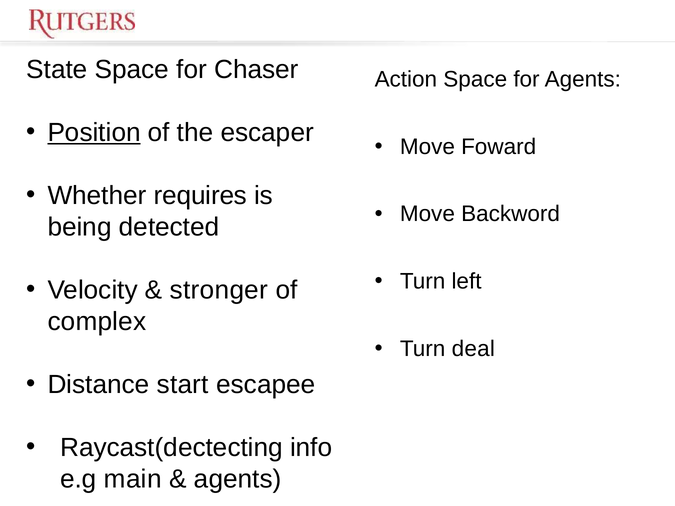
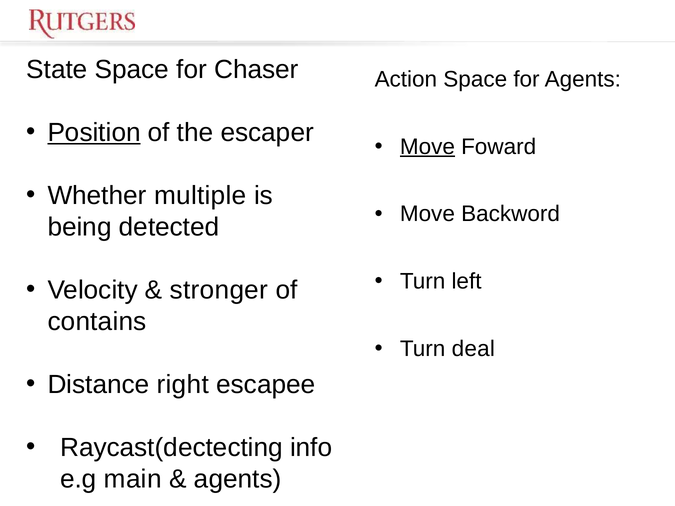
Move at (427, 147) underline: none -> present
requires: requires -> multiple
complex: complex -> contains
start: start -> right
